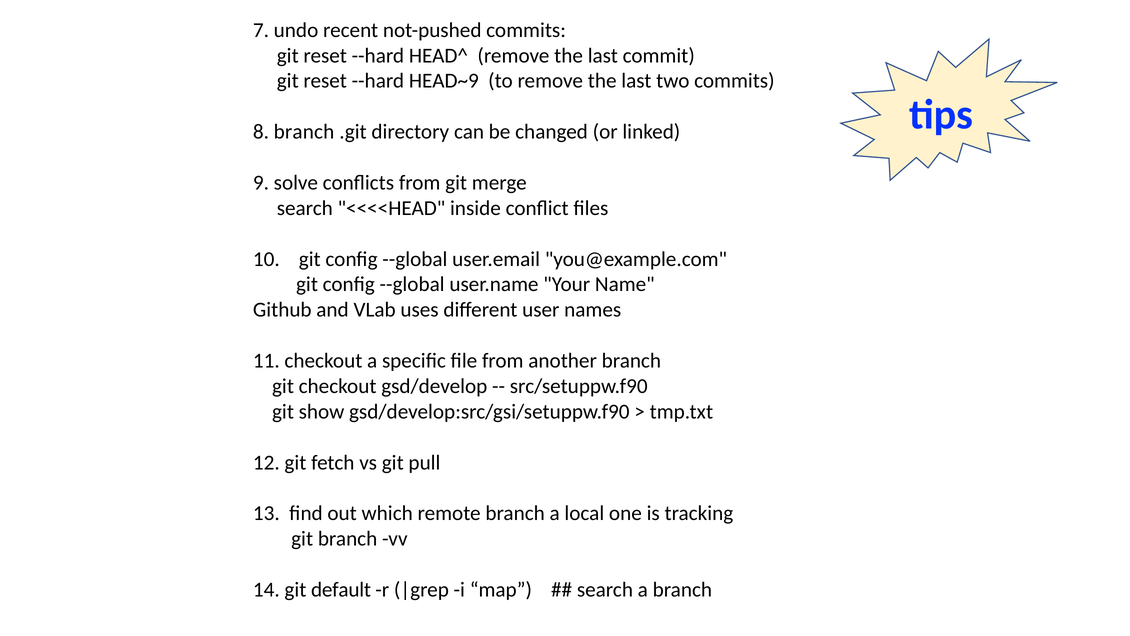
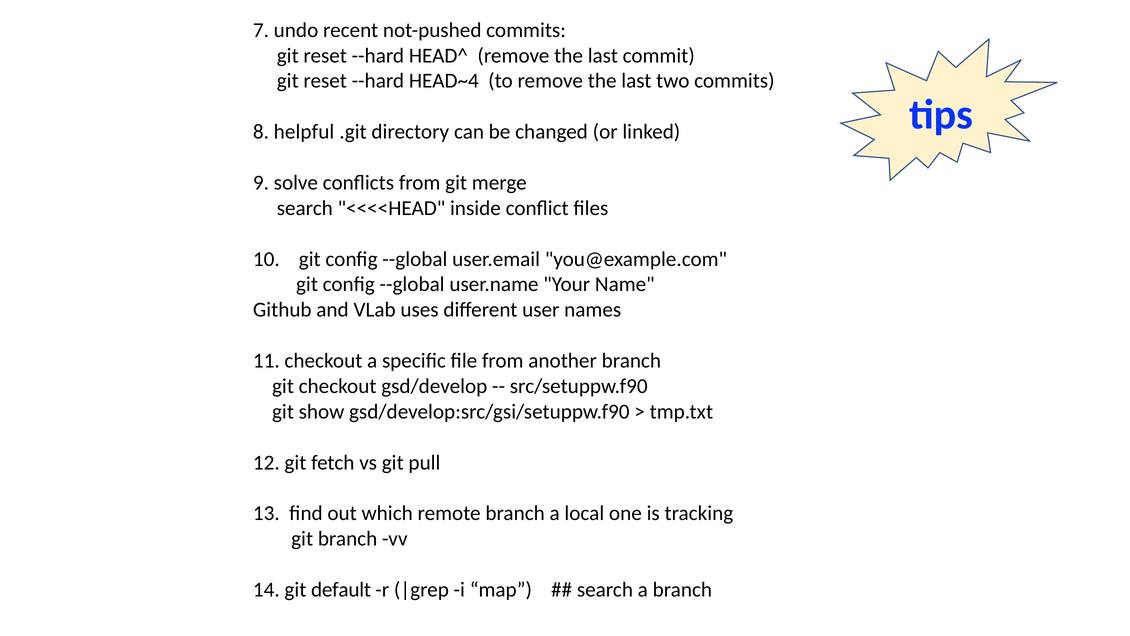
HEAD~9: HEAD~9 -> HEAD~4
8 branch: branch -> helpful
